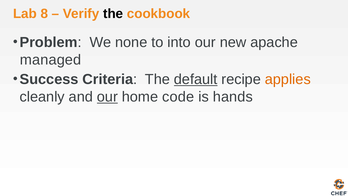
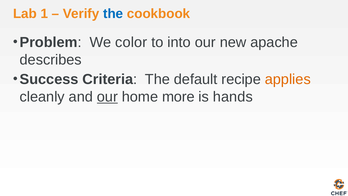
8: 8 -> 1
the at (113, 14) colour: black -> blue
none: none -> color
managed: managed -> describes
default underline: present -> none
code: code -> more
